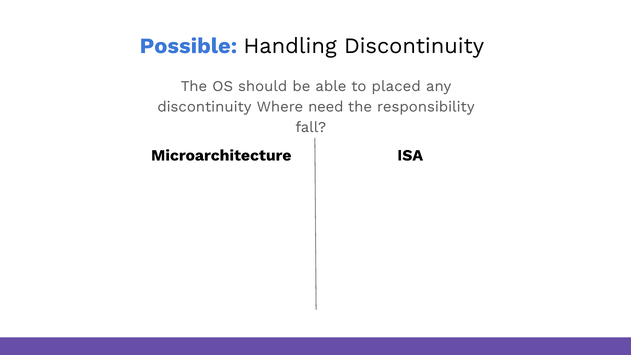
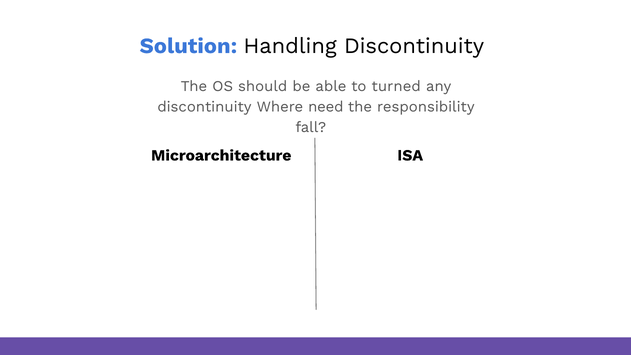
Possible: Possible -> Solution
placed: placed -> turned
